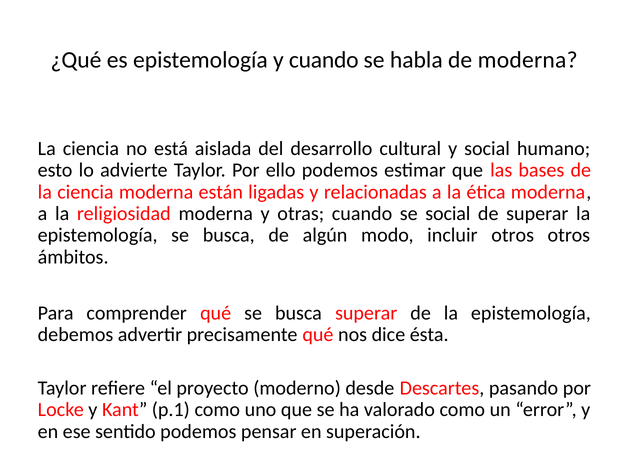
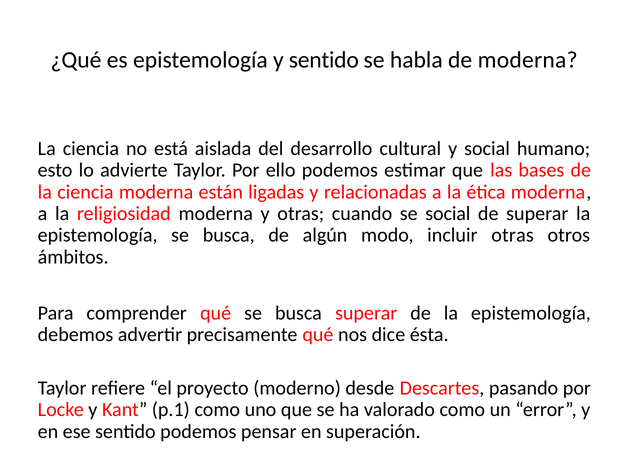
y cuando: cuando -> sentido
incluir otros: otros -> otras
